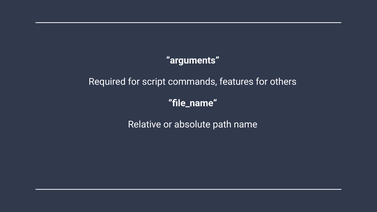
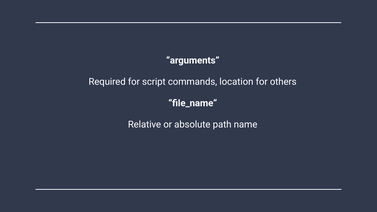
features: features -> location
